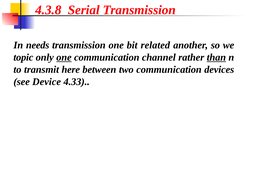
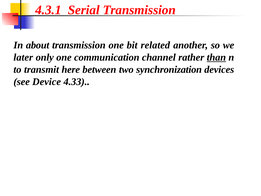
4.3.8: 4.3.8 -> 4.3.1
needs: needs -> about
topic: topic -> later
one at (64, 57) underline: present -> none
two communication: communication -> synchronization
